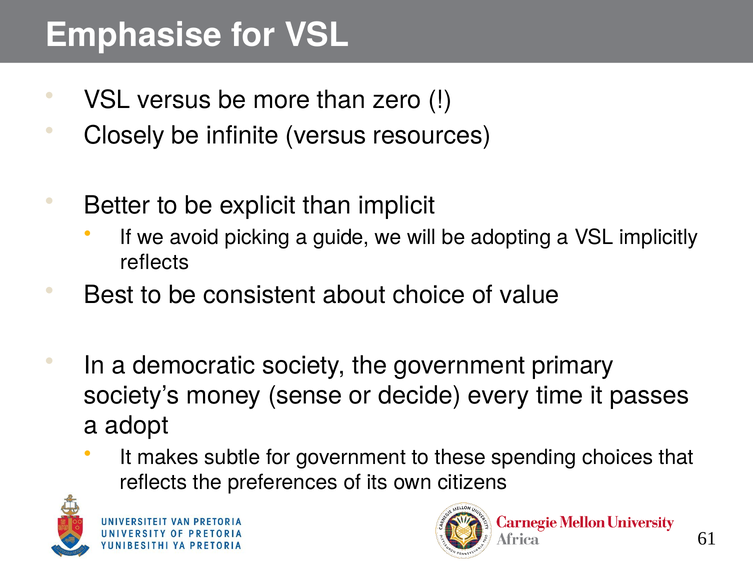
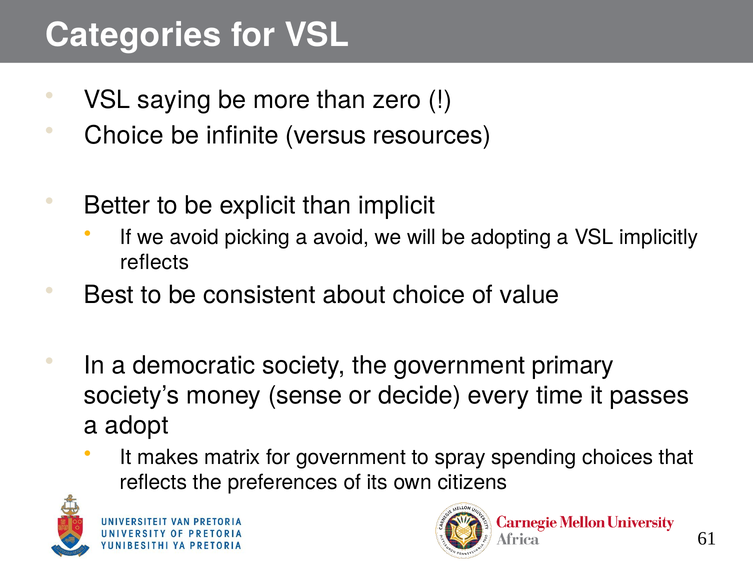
Emphasise: Emphasise -> Categories
VSL versus: versus -> saying
Closely at (124, 135): Closely -> Choice
a guide: guide -> avoid
subtle: subtle -> matrix
these: these -> spray
